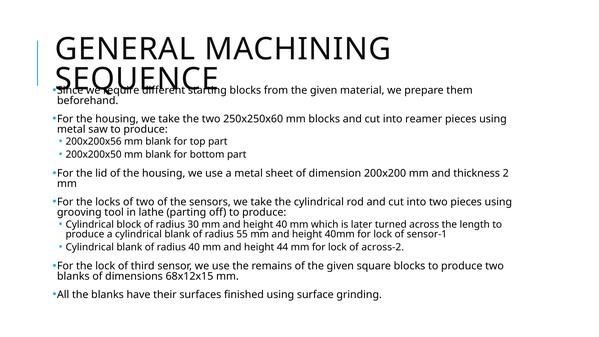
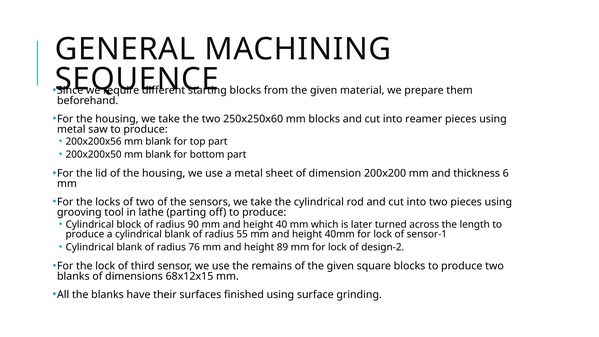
2: 2 -> 6
30: 30 -> 90
radius 40: 40 -> 76
44: 44 -> 89
across-2: across-2 -> design-2
